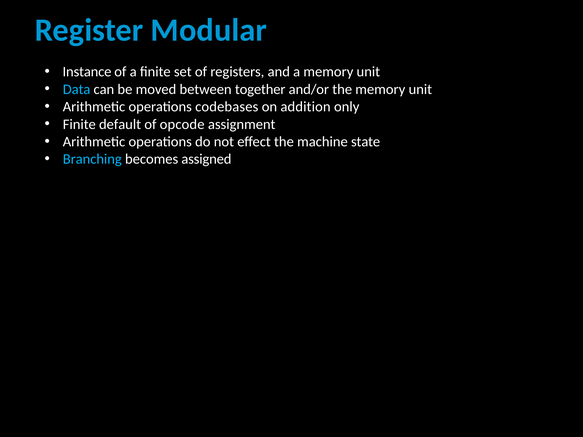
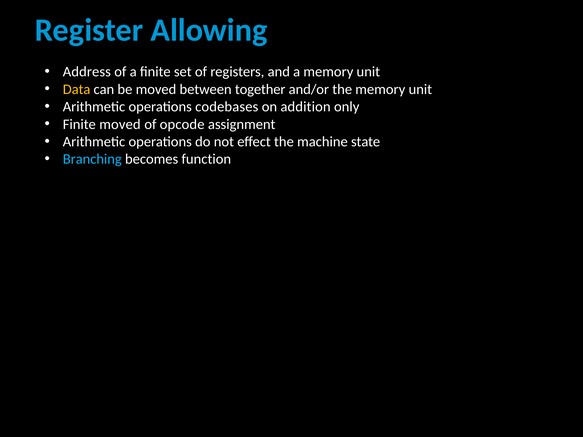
Modular: Modular -> Allowing
Instance: Instance -> Address
Data colour: light blue -> yellow
Finite default: default -> moved
assigned: assigned -> function
